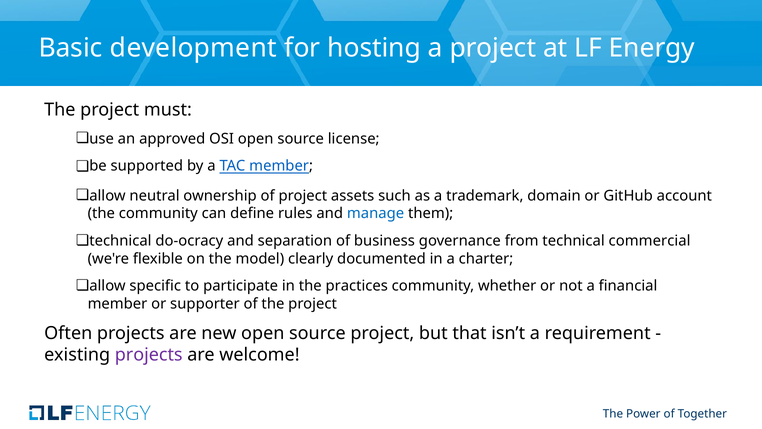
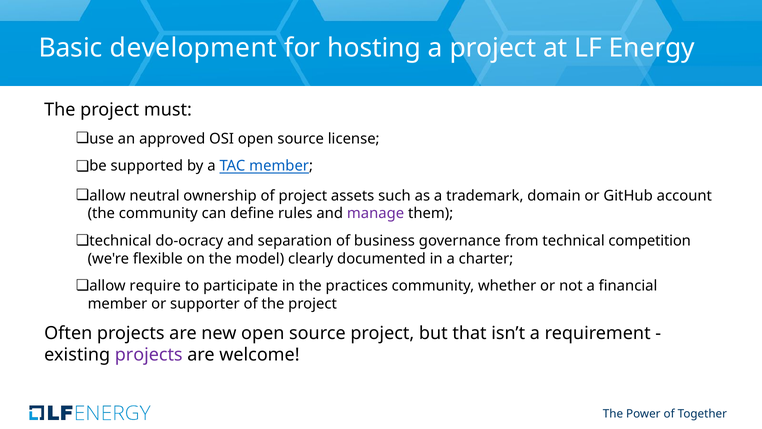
manage colour: blue -> purple
commercial: commercial -> competition
specific: specific -> require
